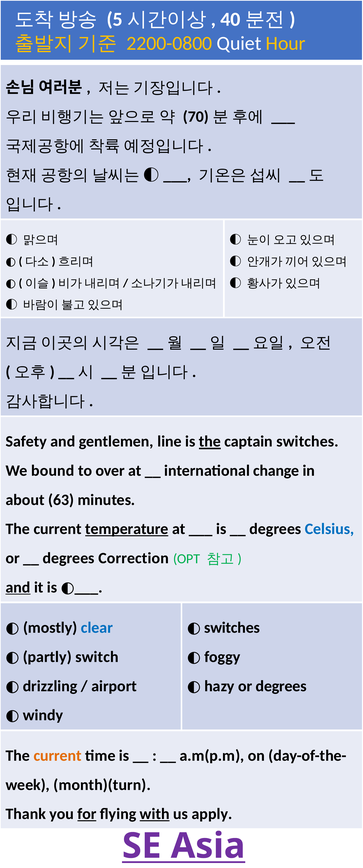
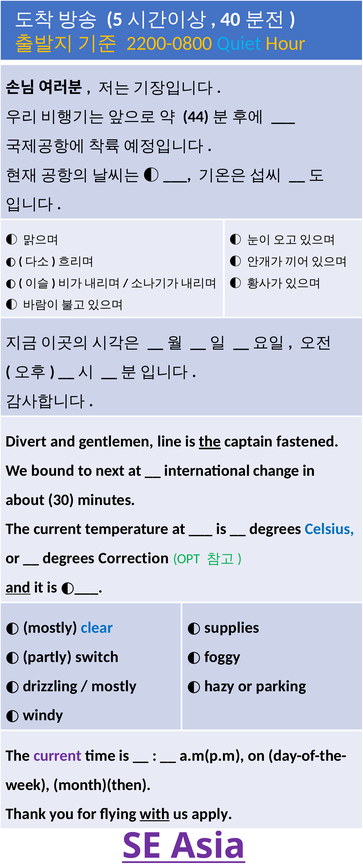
Quiet colour: white -> light blue
70: 70 -> 44
Safety: Safety -> Divert
captain switches: switches -> fastened
over: over -> next
63: 63 -> 30
temperature underline: present -> none
switches at (232, 628): switches -> supplies
airport at (114, 686): airport -> mostly
or degrees: degrees -> parking
current at (58, 756) colour: orange -> purple
month)(turn: month)(turn -> month)(then
for underline: present -> none
